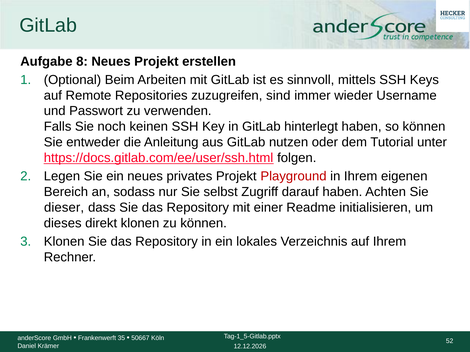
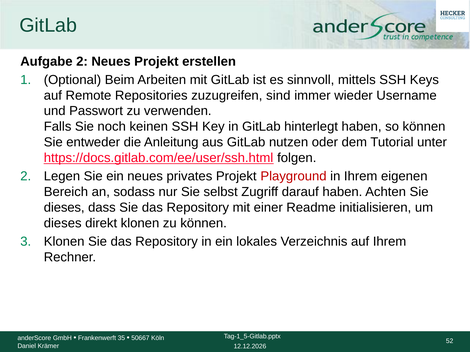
Aufgabe 8: 8 -> 2
dieser at (64, 208): dieser -> dieses
